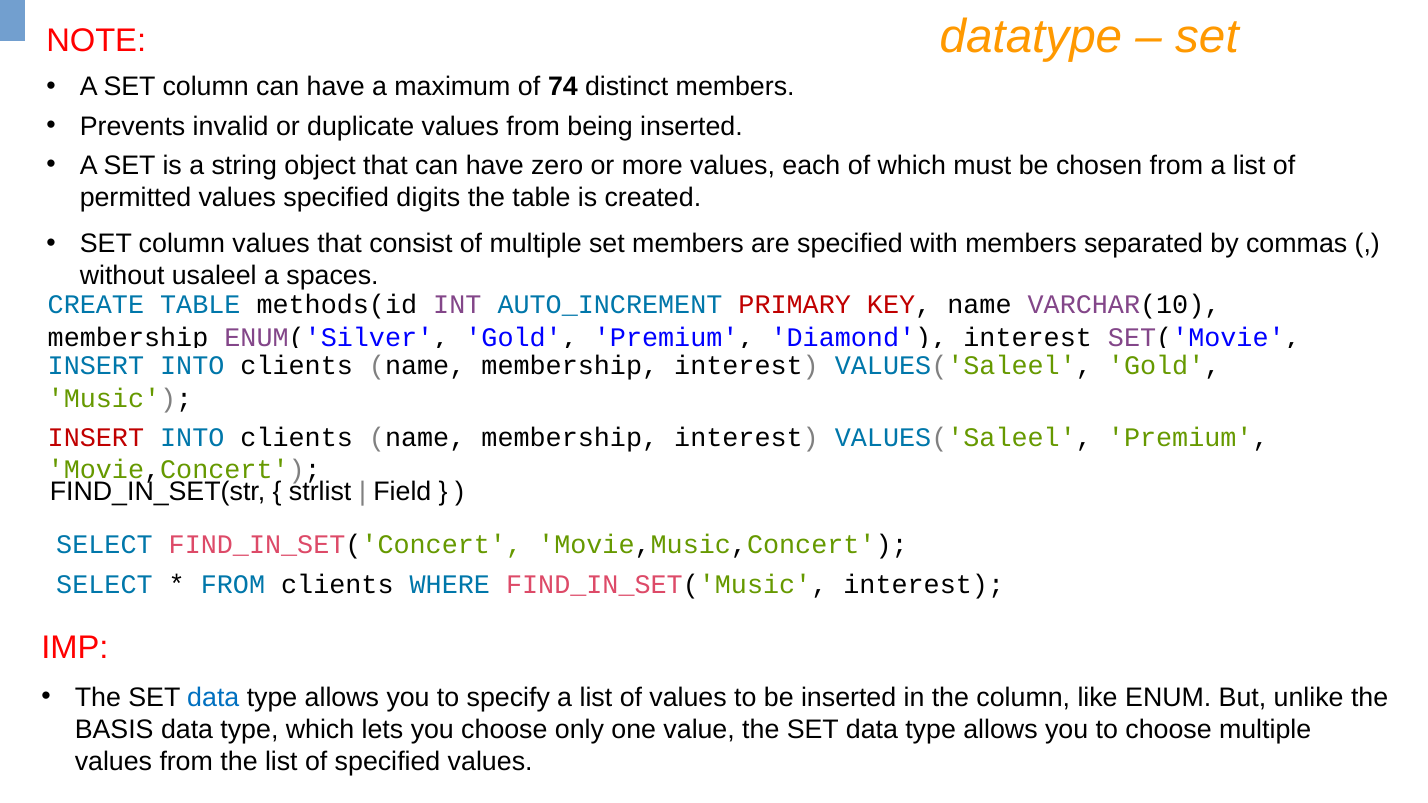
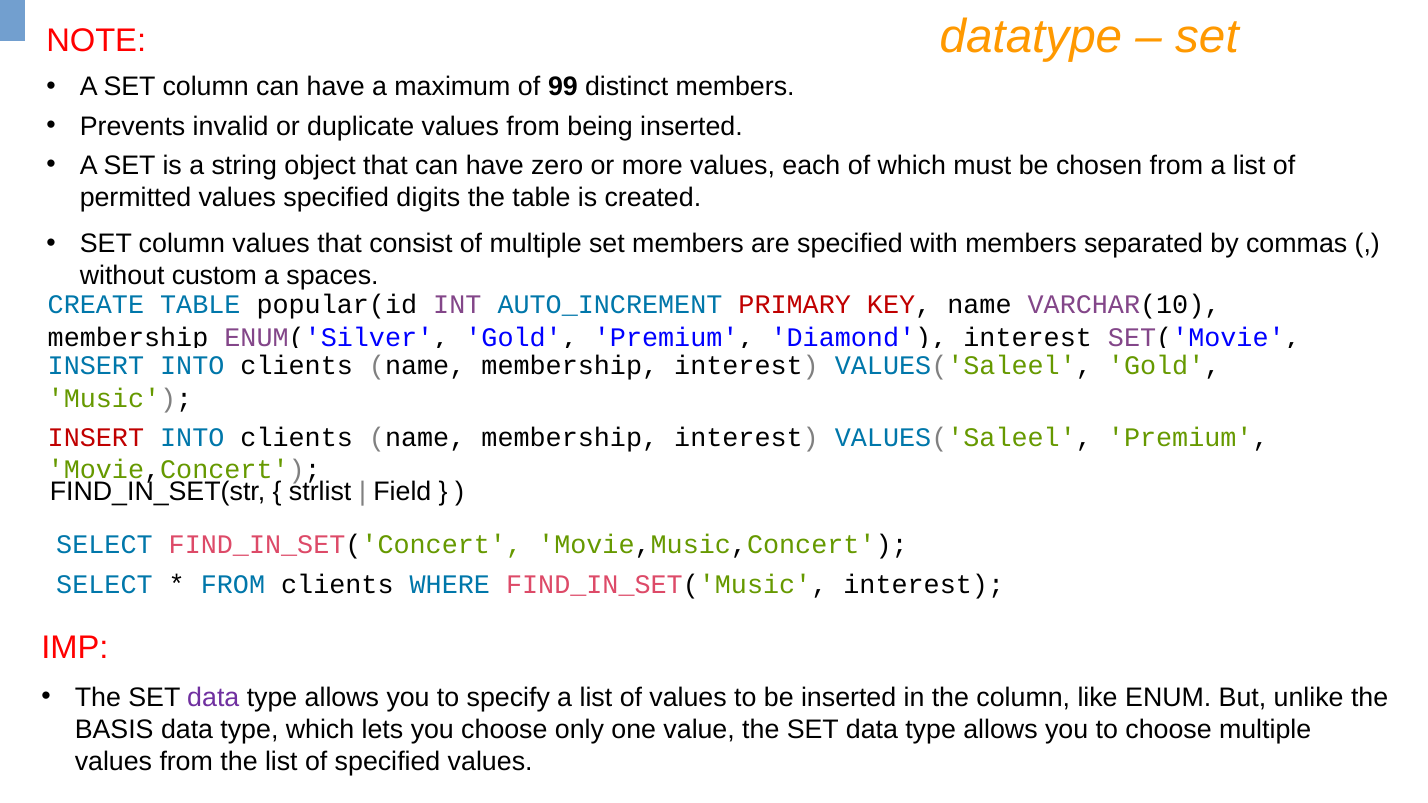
74: 74 -> 99
usaleel: usaleel -> custom
methods(id: methods(id -> popular(id
data at (213, 698) colour: blue -> purple
